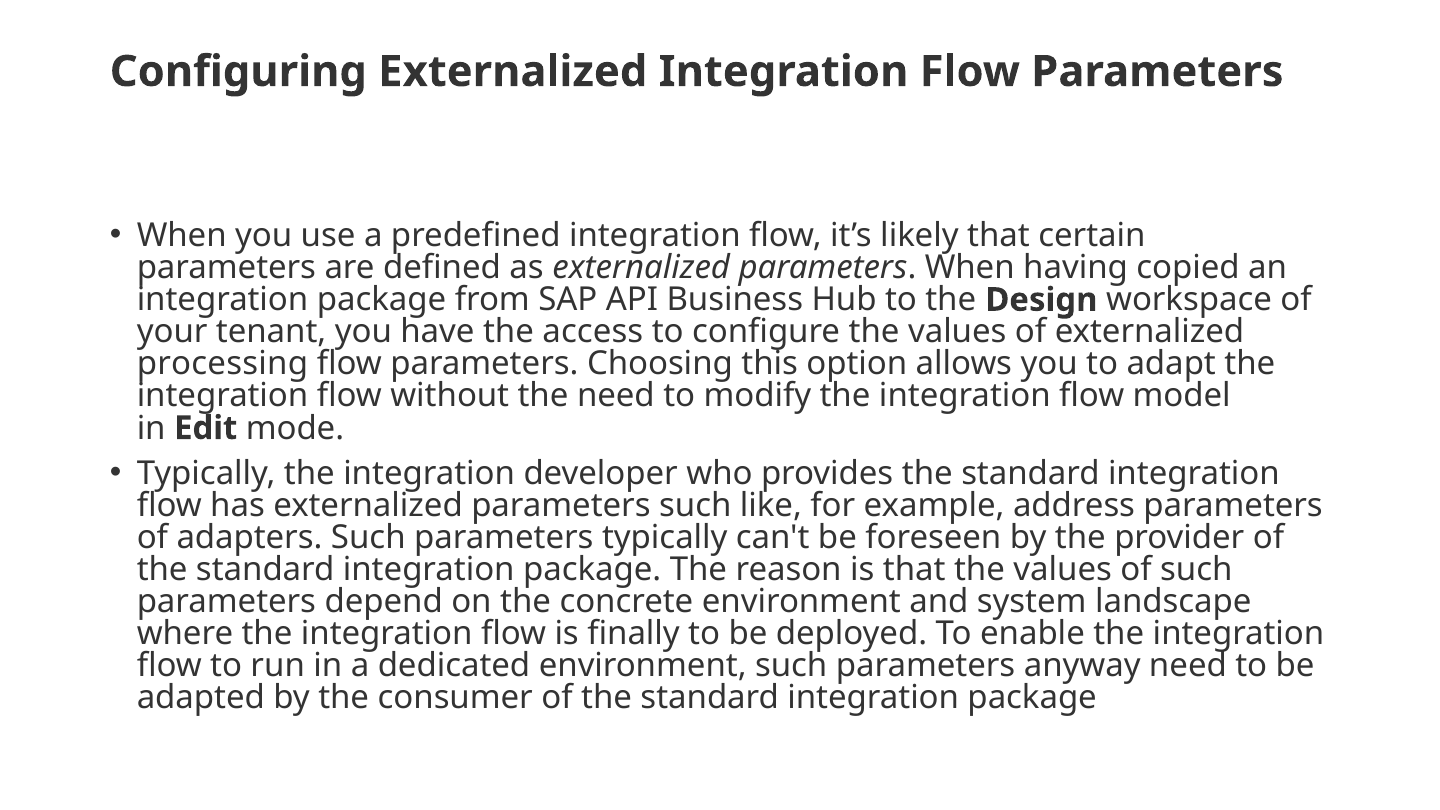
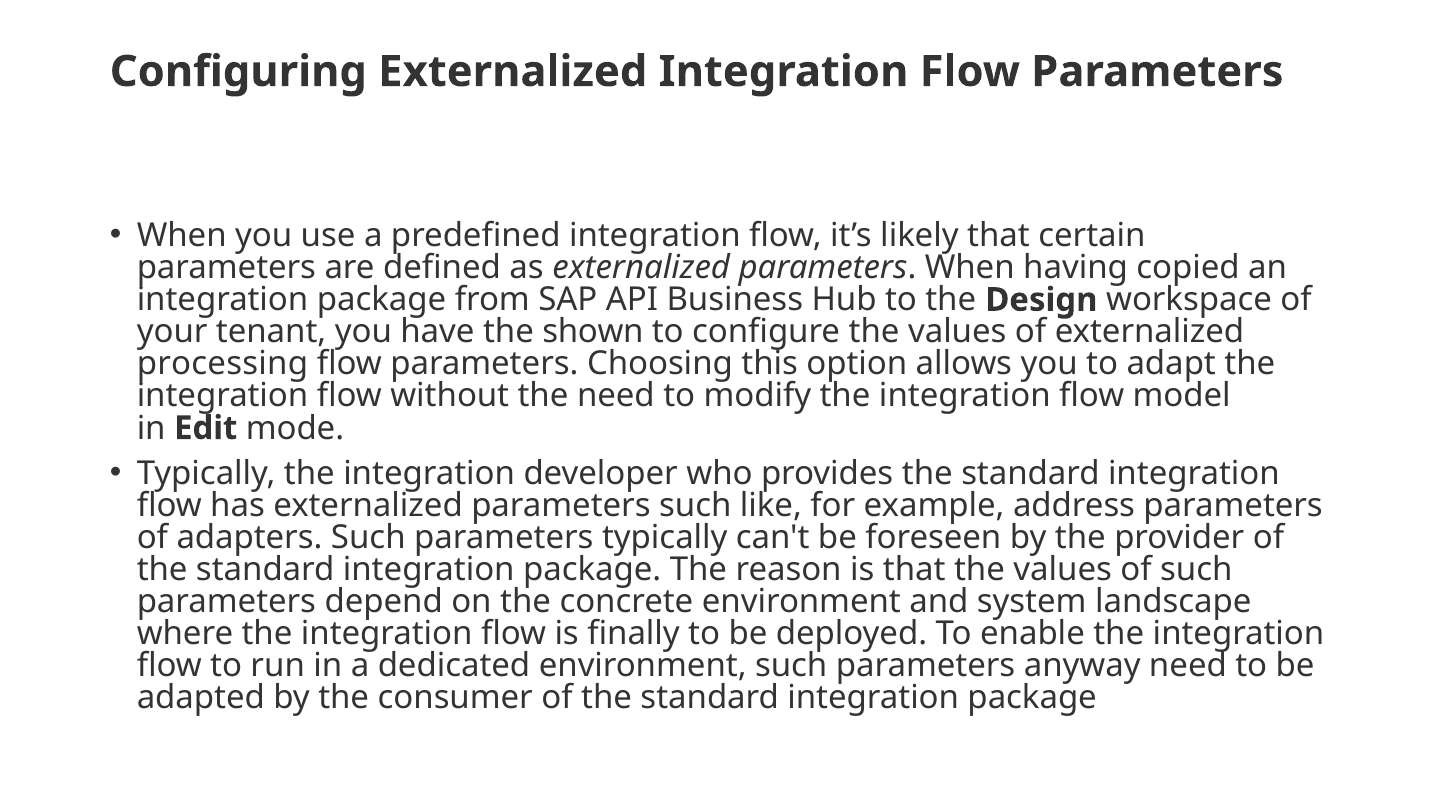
access: access -> shown
